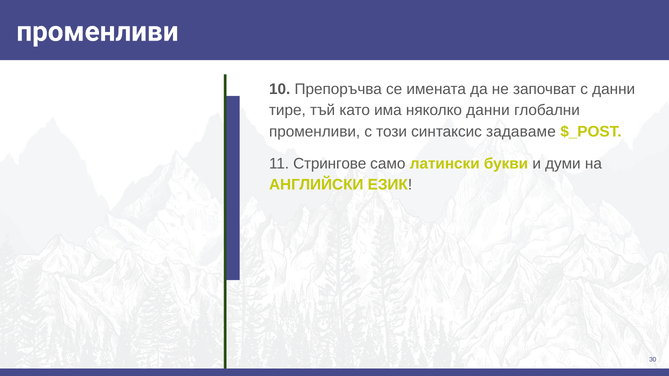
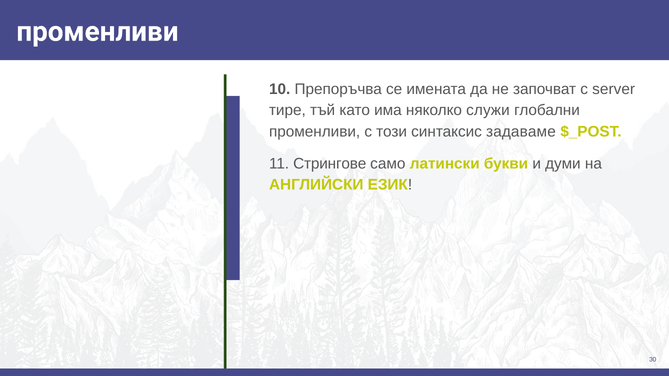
с данни: данни -> server
няколко данни: данни -> служи
